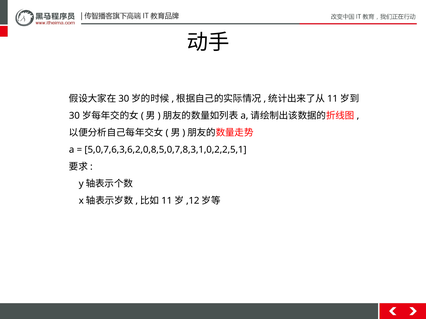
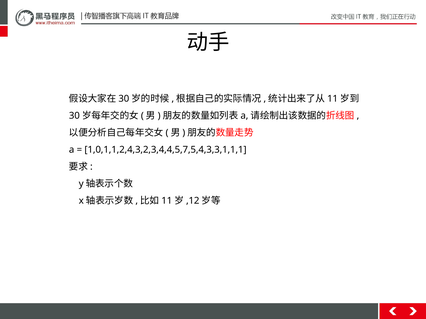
5,0,7,6,3,6,2,0,8,5,0,7,8,3,1,0,2,2,5,1: 5,0,7,6,3,6,2,0,8,5,0,7,8,3,1,0,2,2,5,1 -> 1,0,1,1,2,4,3,2,3,4,4,5,7,5,4,3,3,1,1,1
